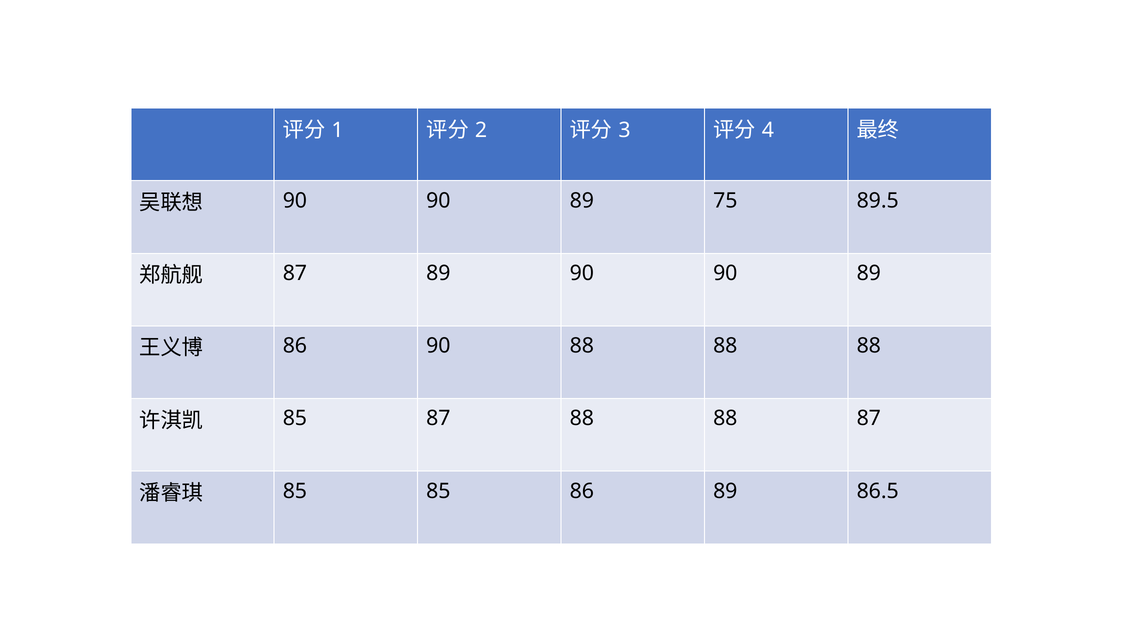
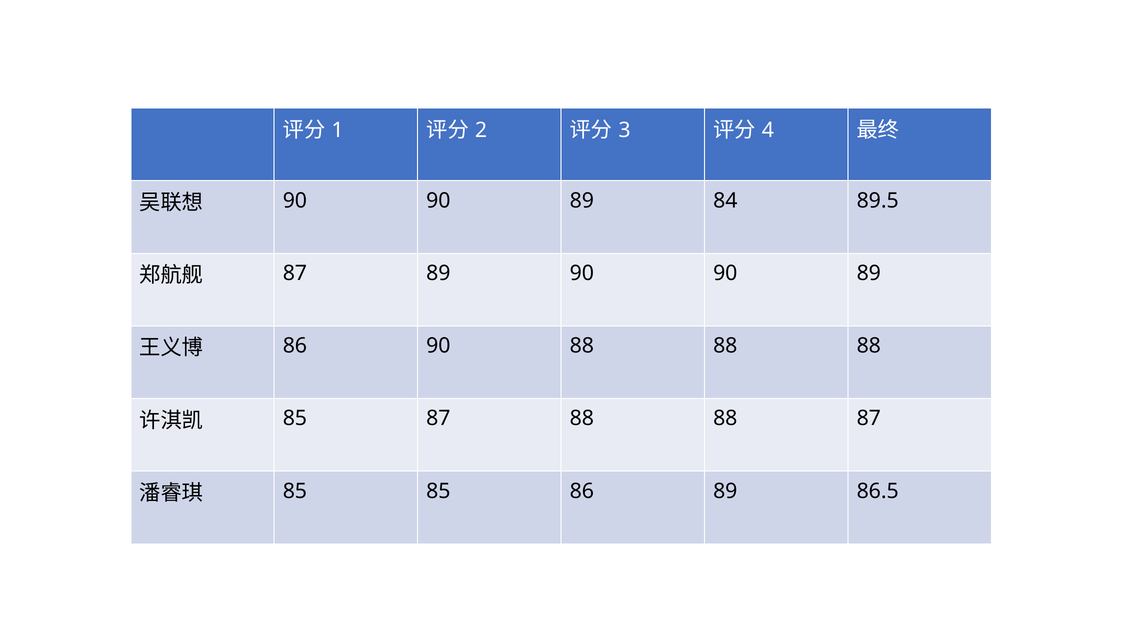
75: 75 -> 84
